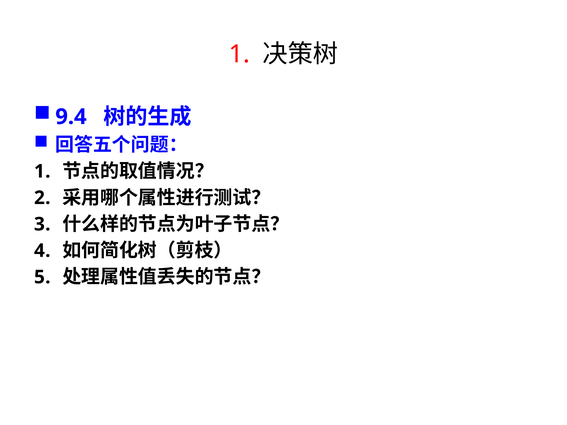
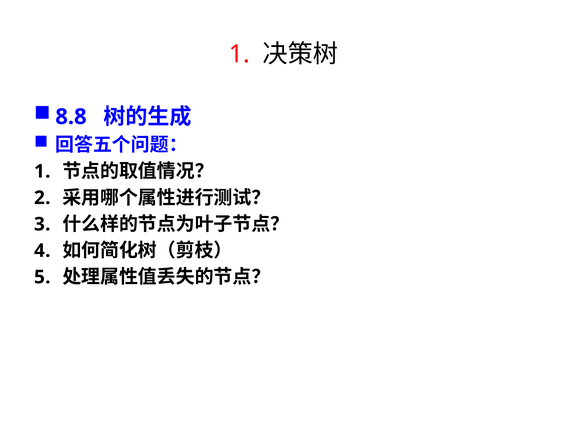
9.4: 9.4 -> 8.8
